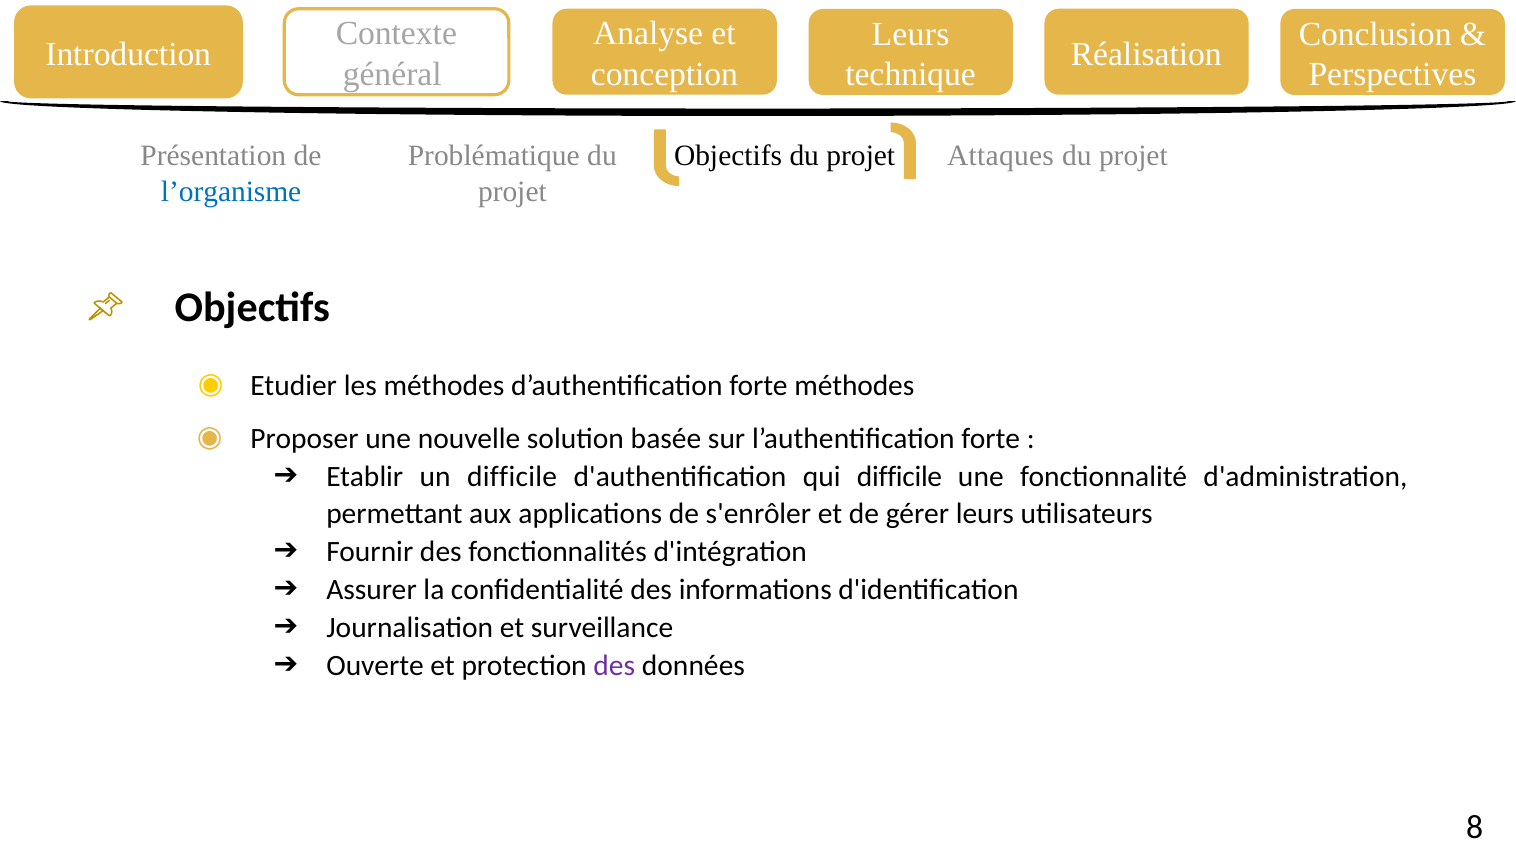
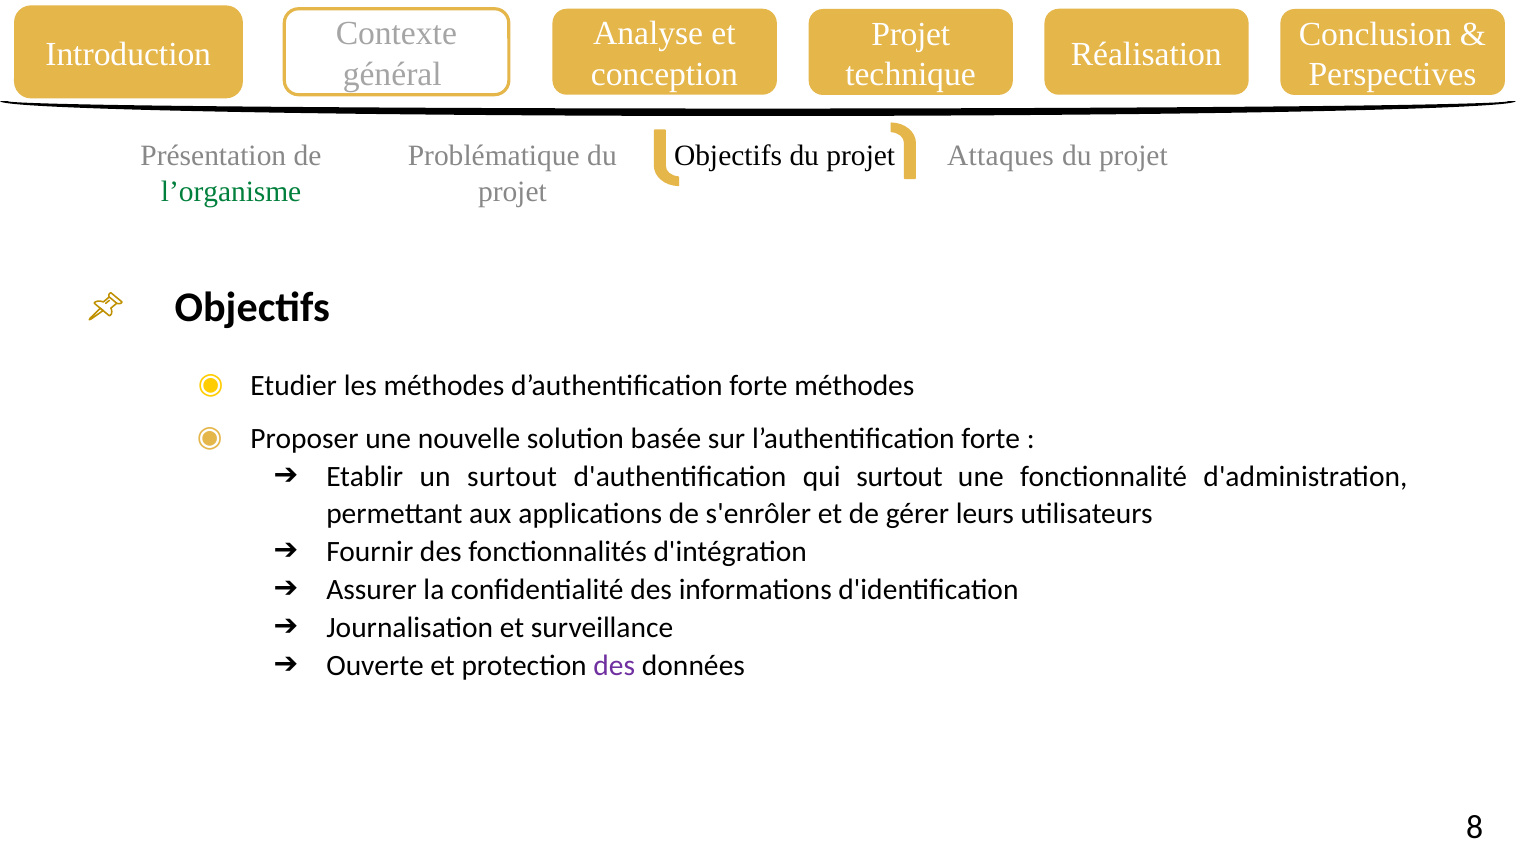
Leurs at (910, 34): Leurs -> Projet
l’organisme colour: blue -> green
un difficile: difficile -> surtout
qui difficile: difficile -> surtout
